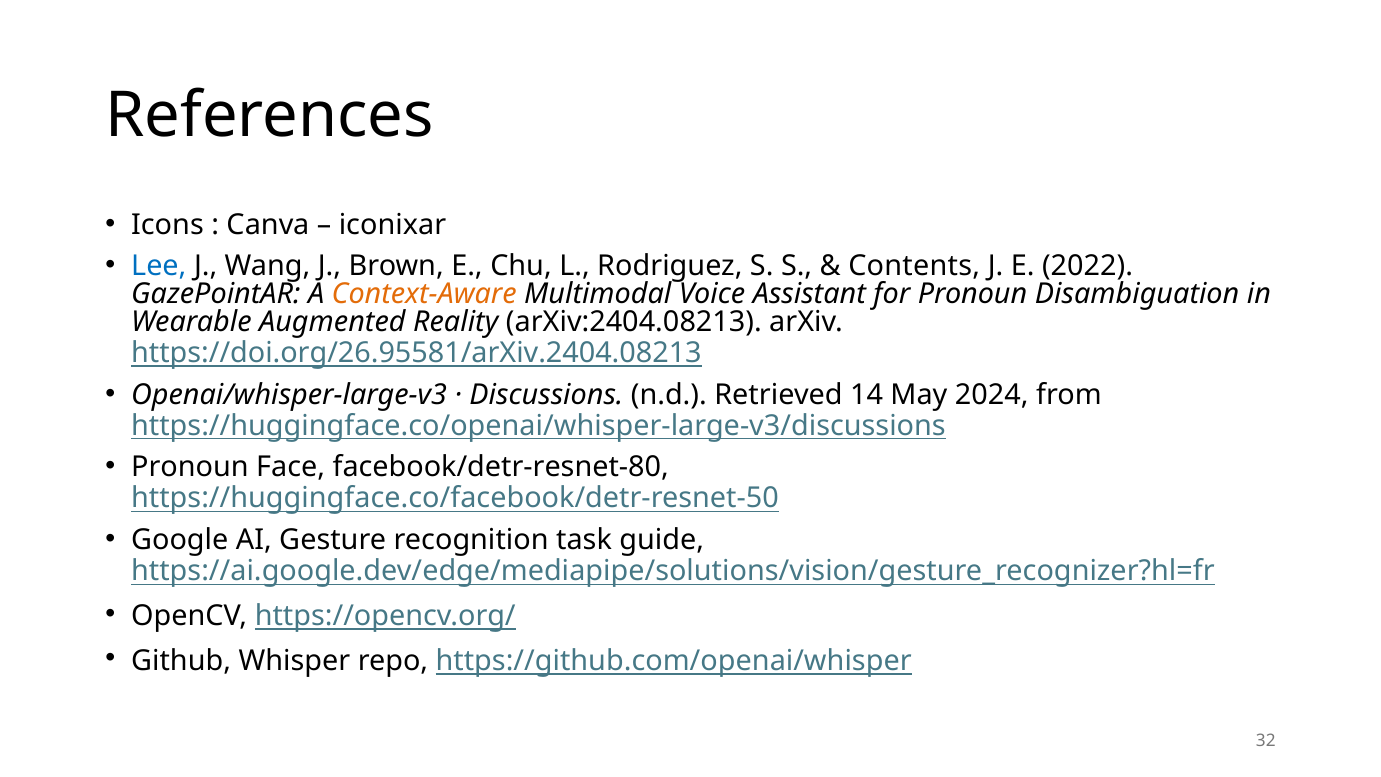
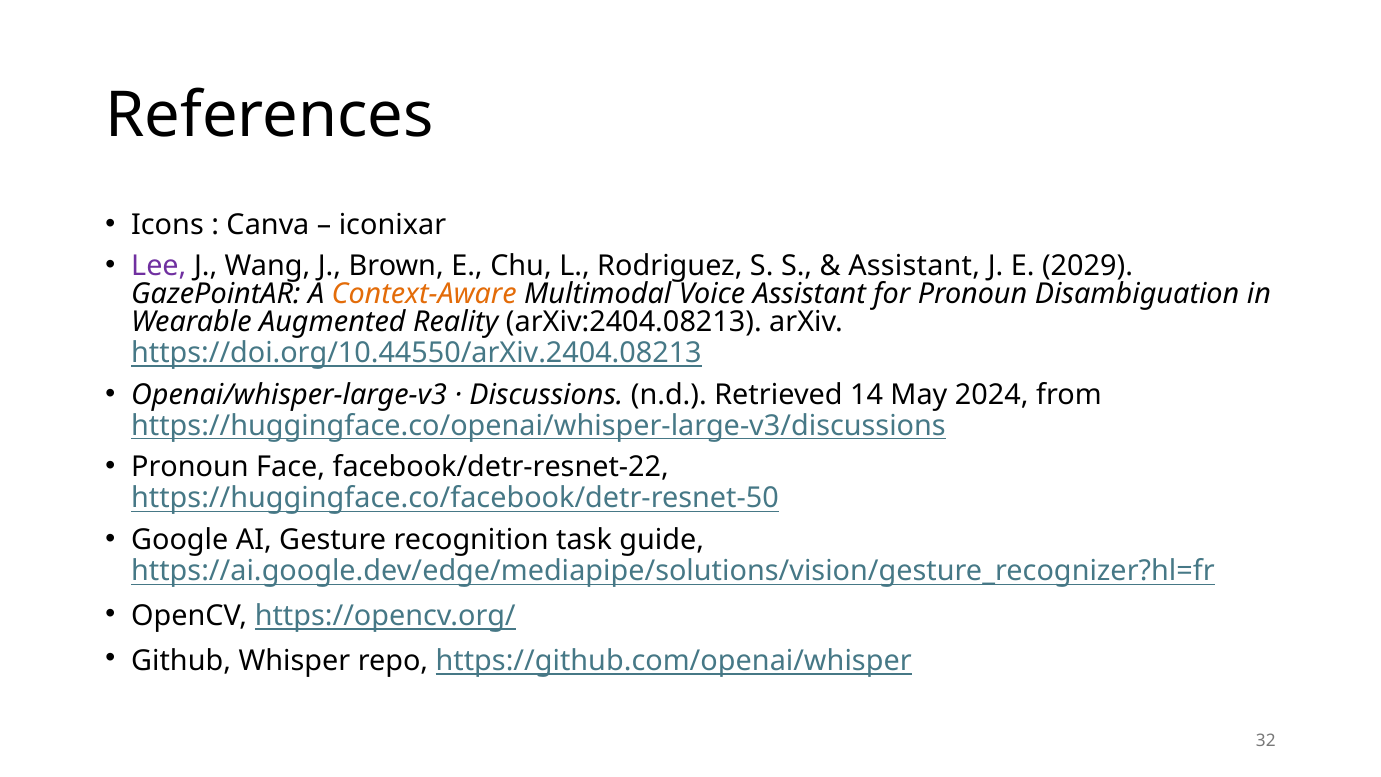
Lee colour: blue -> purple
Contents at (914, 266): Contents -> Assistant
2022: 2022 -> 2029
https://doi.org/26.95581/arXiv.2404.08213: https://doi.org/26.95581/arXiv.2404.08213 -> https://doi.org/10.44550/arXiv.2404.08213
facebook/detr-resnet-80: facebook/detr-resnet-80 -> facebook/detr-resnet-22
